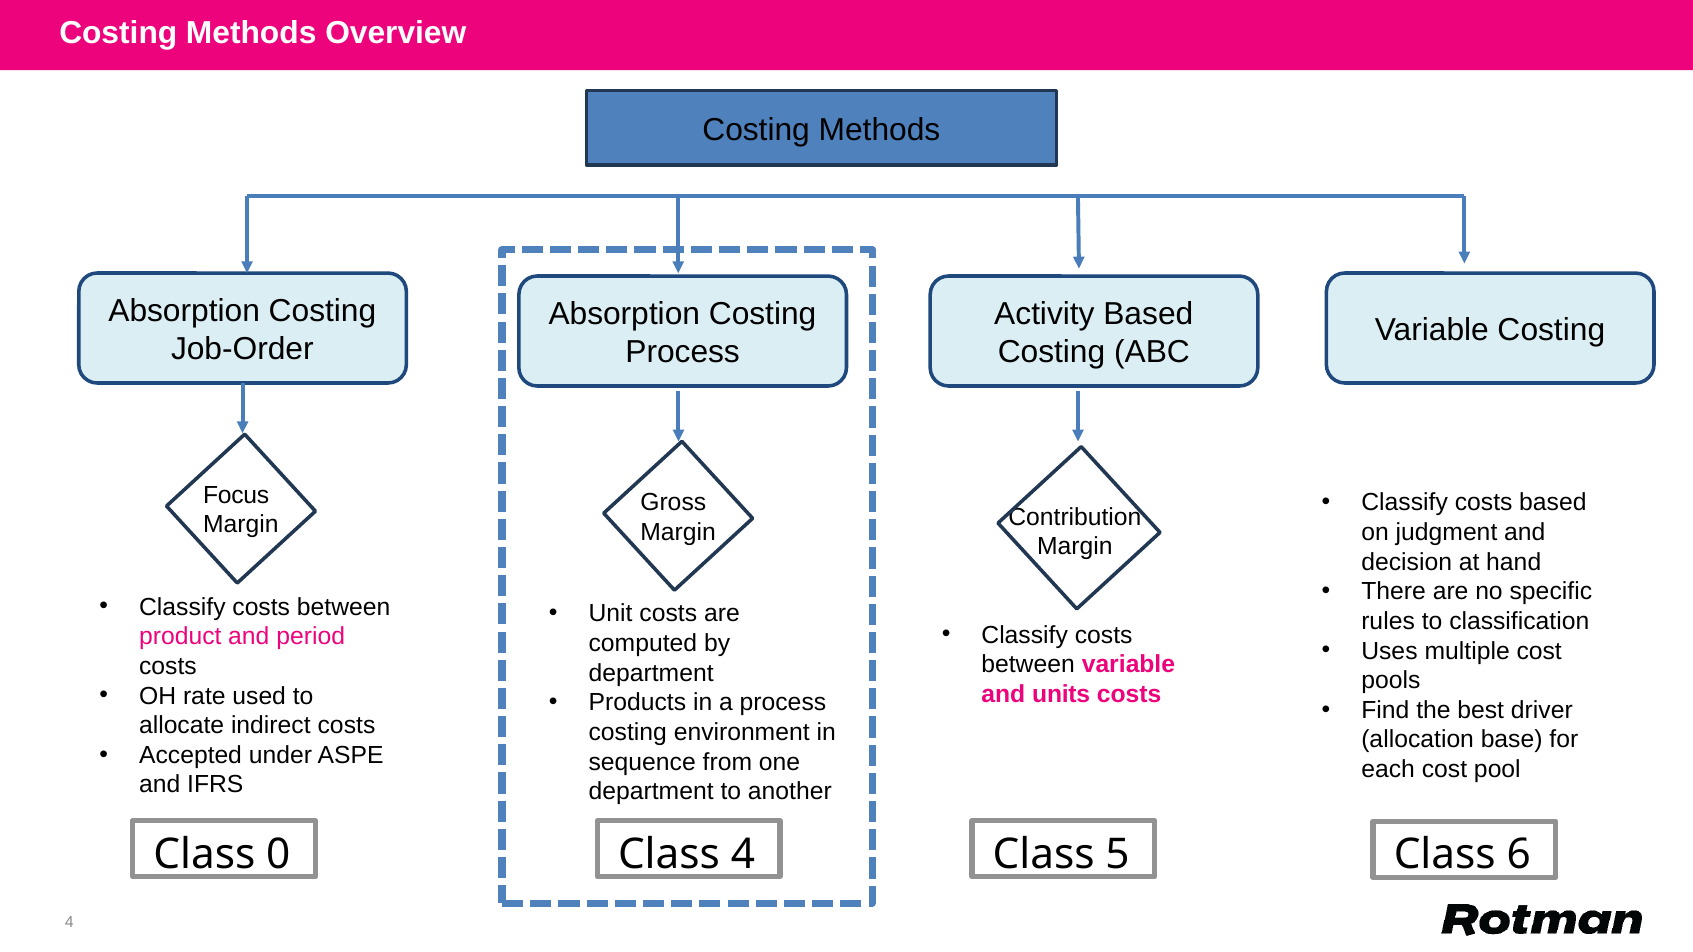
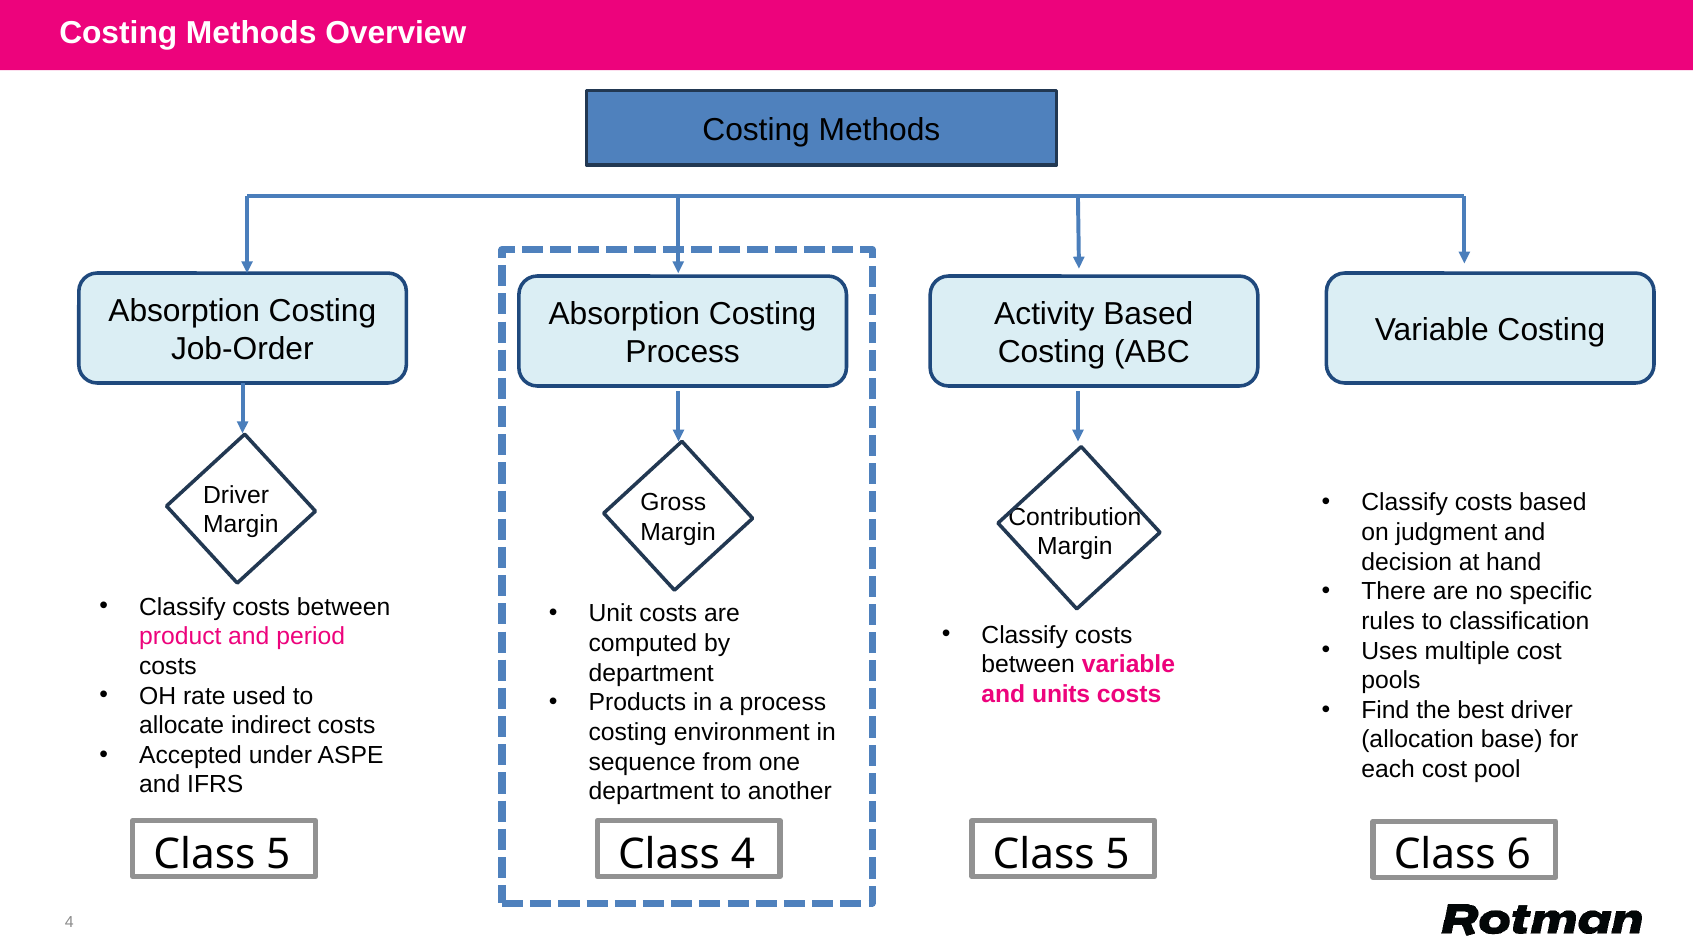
Focus at (236, 495): Focus -> Driver
0 at (278, 854): 0 -> 5
